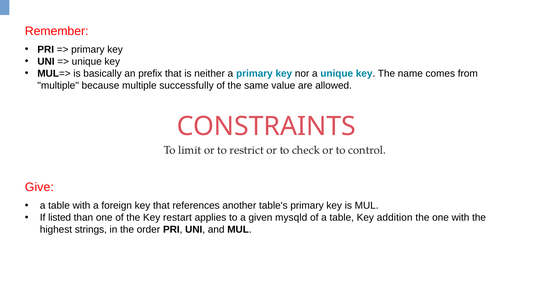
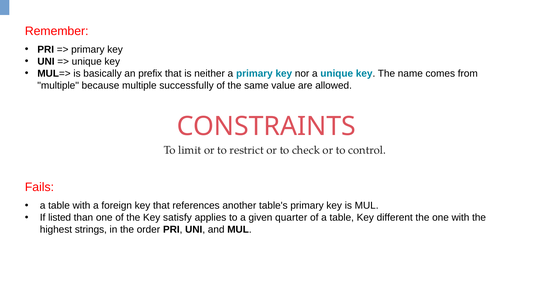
Give: Give -> Fails
restart: restart -> satisfy
mysqld: mysqld -> quarter
addition: addition -> different
